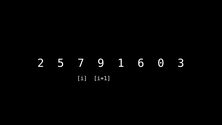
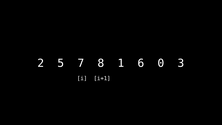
9: 9 -> 8
